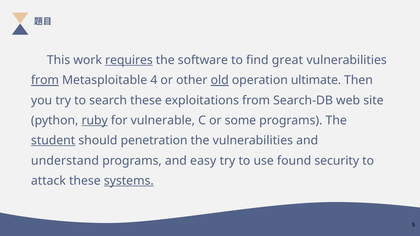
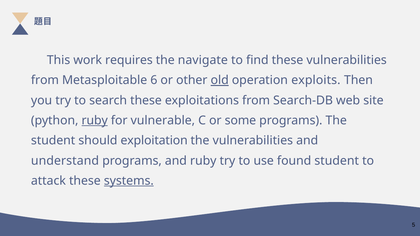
requires underline: present -> none
software: software -> navigate
find great: great -> these
from at (45, 80) underline: present -> none
4: 4 -> 6
ultimate: ultimate -> exploits
student at (53, 141) underline: present -> none
penetration: penetration -> exploitation
and easy: easy -> ruby
found security: security -> student
